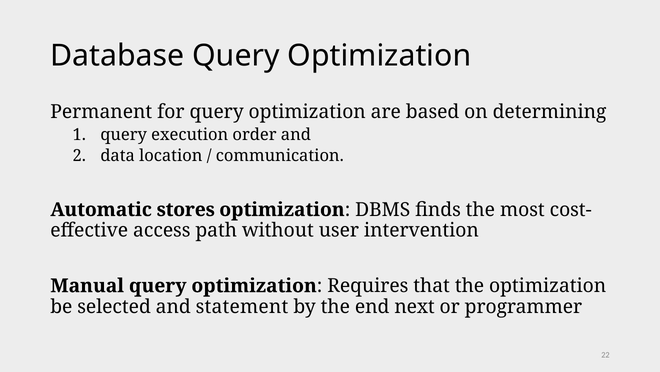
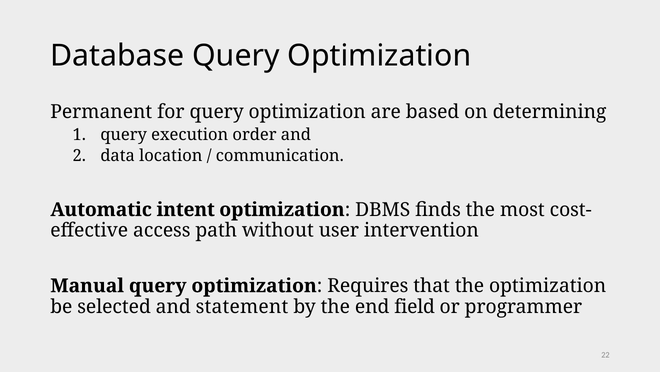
stores: stores -> intent
next: next -> field
